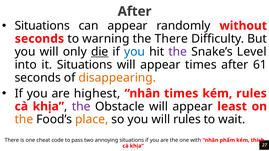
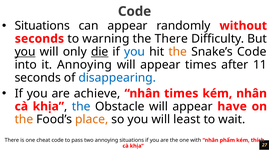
After at (135, 11): After -> Code
you at (25, 52) underline: none -> present
the at (178, 52) colour: purple -> orange
Snake’s Level: Level -> Code
it Situations: Situations -> Annoying
61: 61 -> 11
disappearing colour: orange -> blue
highest: highest -> achieve
kém rules: rules -> nhân
the at (81, 107) colour: purple -> blue
least: least -> have
will rules: rules -> least
